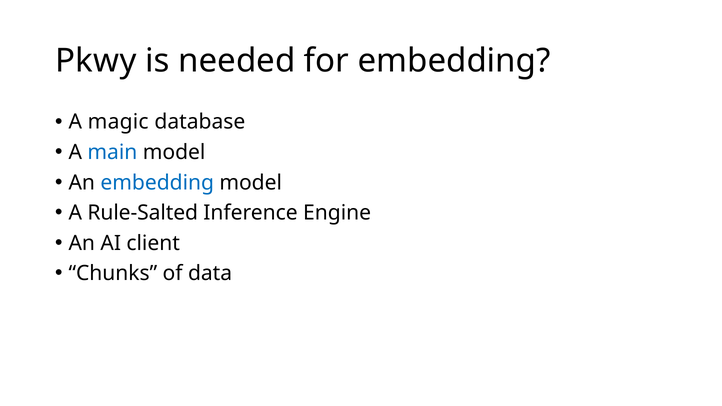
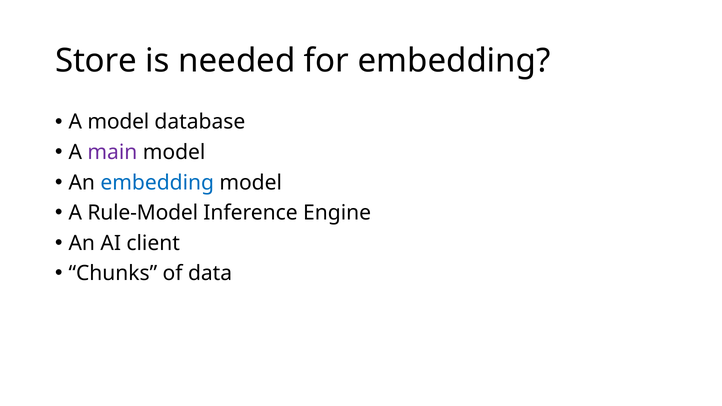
Pkwy: Pkwy -> Store
A magic: magic -> model
main colour: blue -> purple
Rule-Salted: Rule-Salted -> Rule-Model
